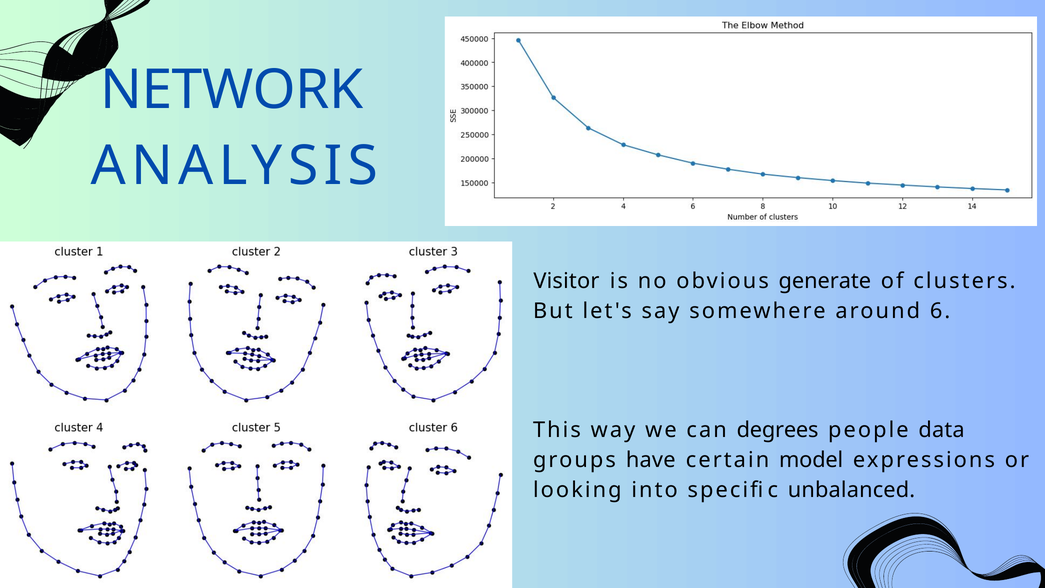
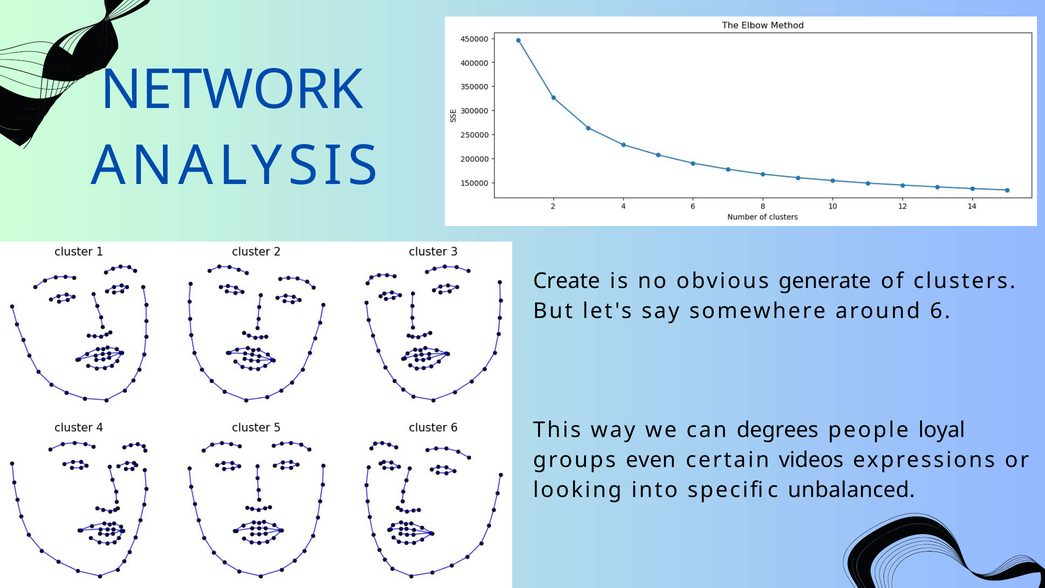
Visitor: Visitor -> Create
data: data -> loyal
have: have -> even
model: model -> videos
